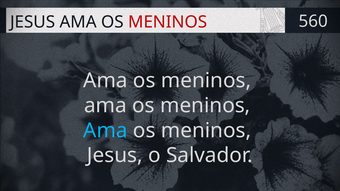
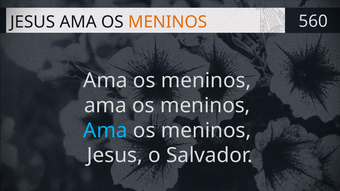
MENINOS at (168, 22) colour: red -> orange
